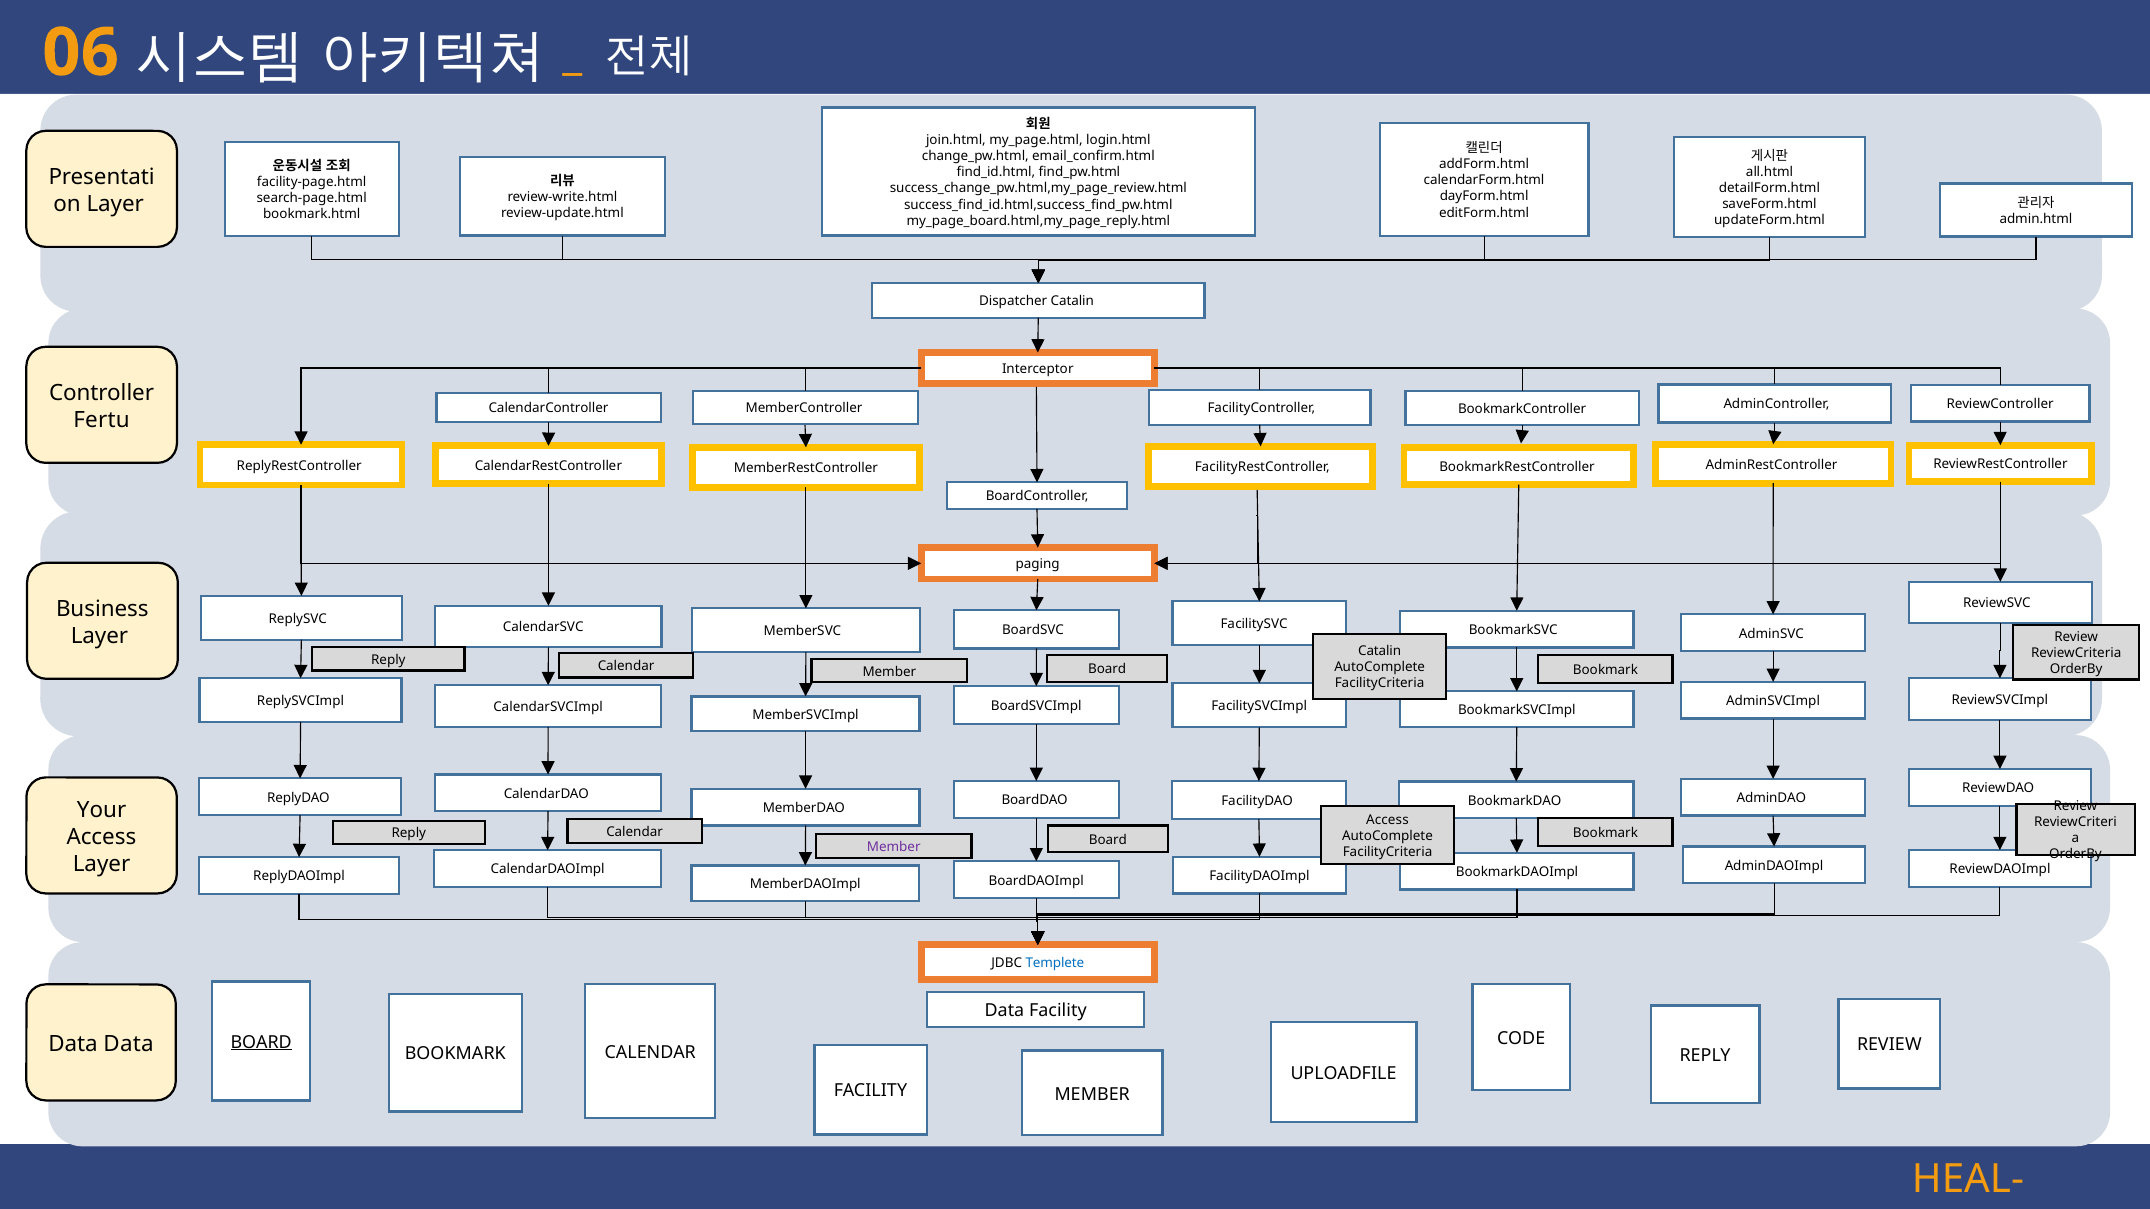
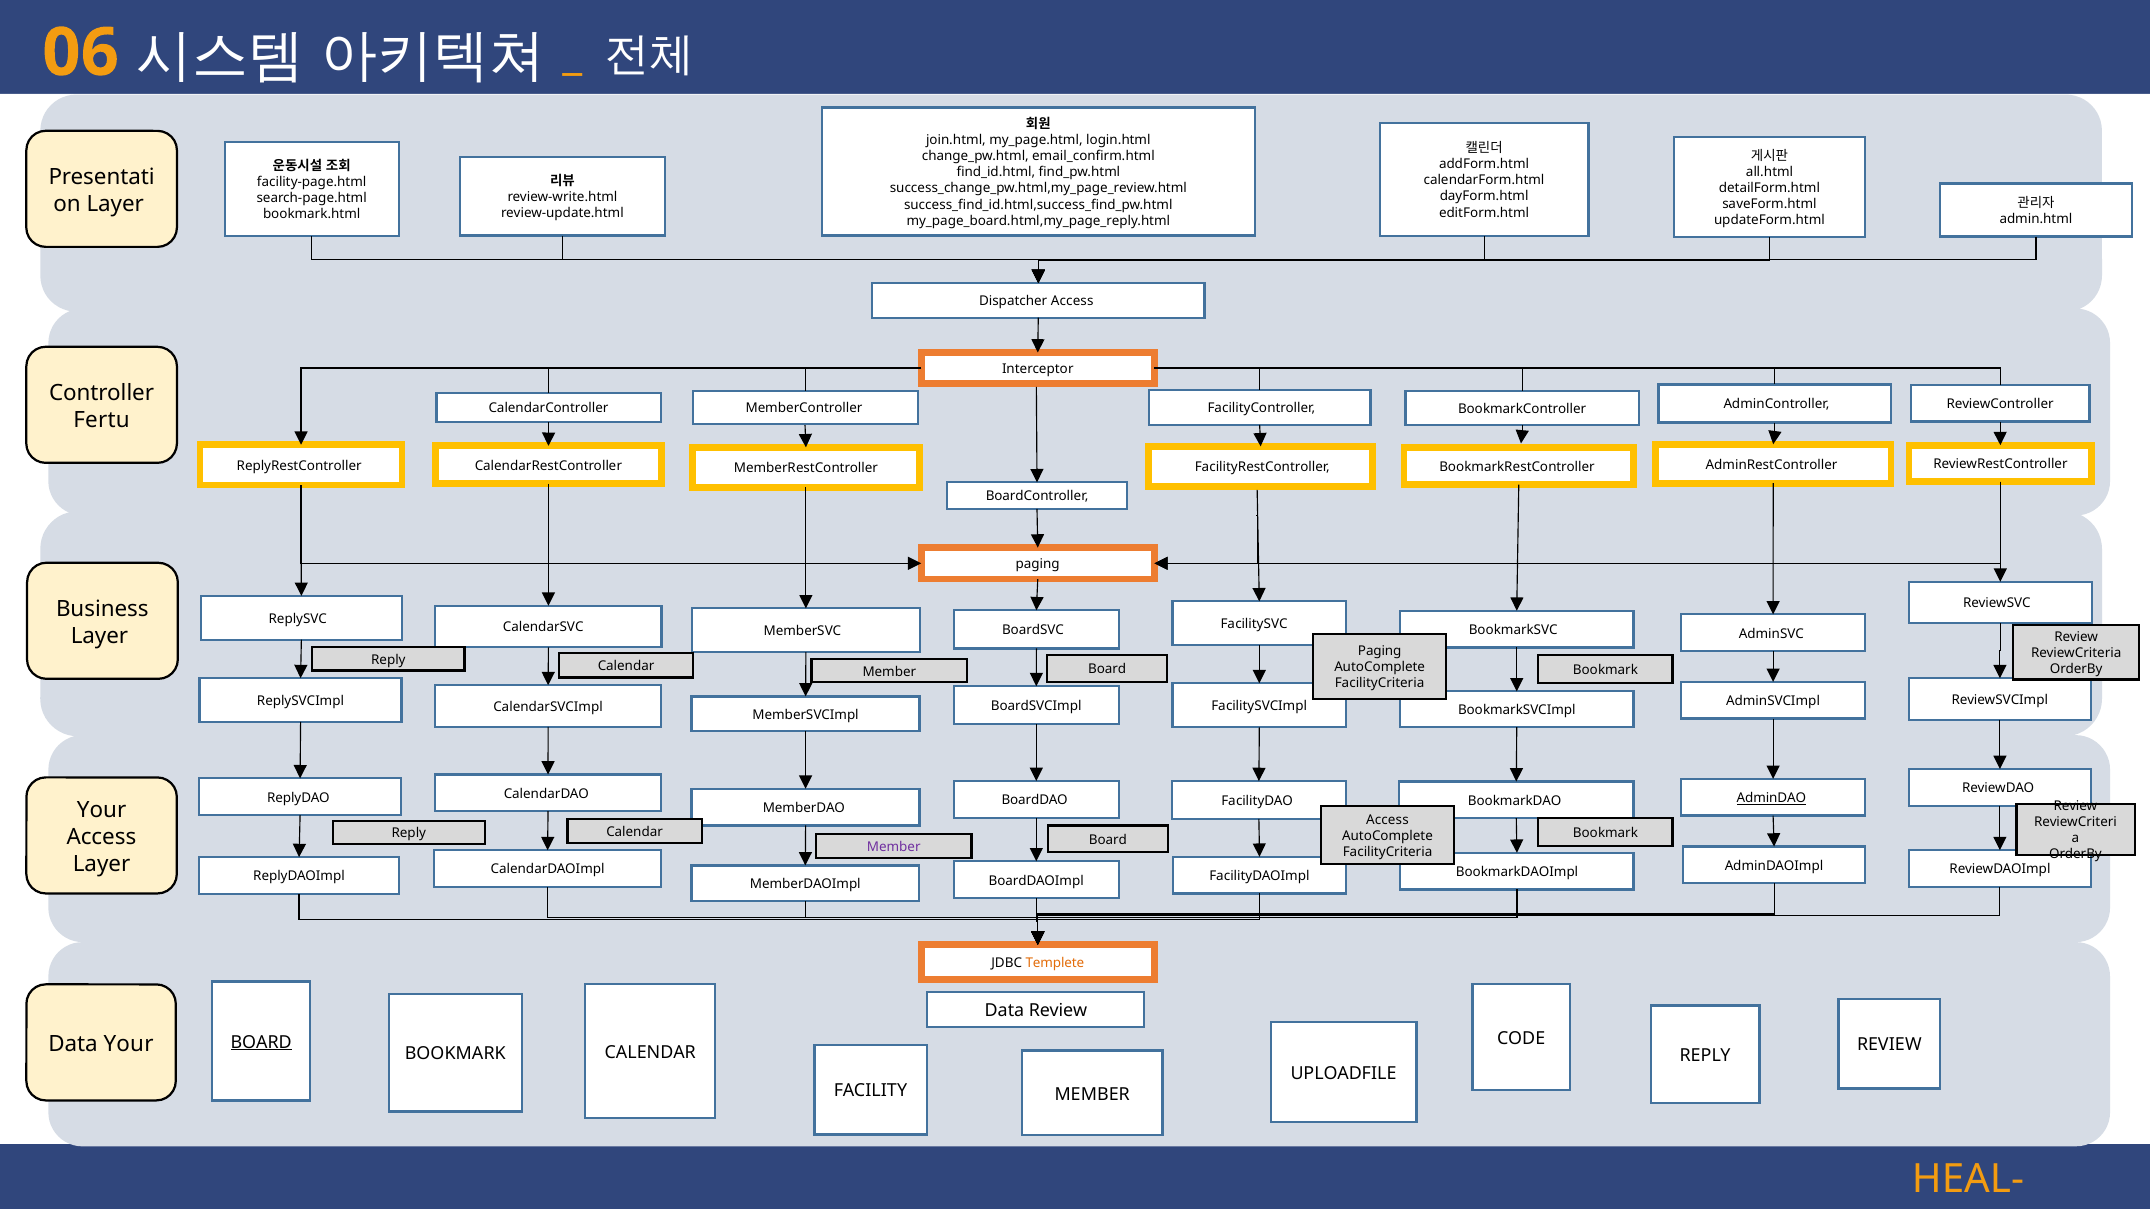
Dispatcher Catalin: Catalin -> Access
Catalin at (1380, 651): Catalin -> Paging
AdminDAO underline: none -> present
Templete colour: blue -> orange
Data Facility: Facility -> Review
Data Data: Data -> Your
